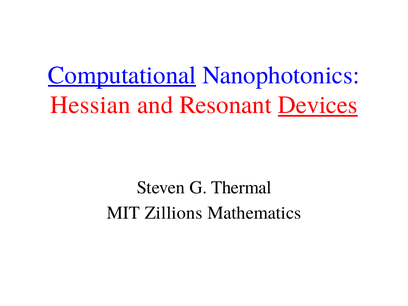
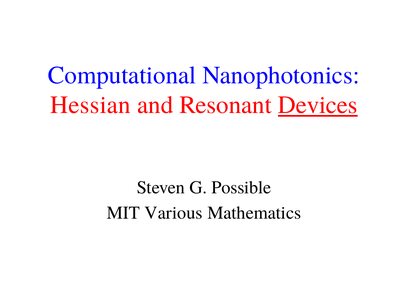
Computational underline: present -> none
Thermal: Thermal -> Possible
Zillions: Zillions -> Various
